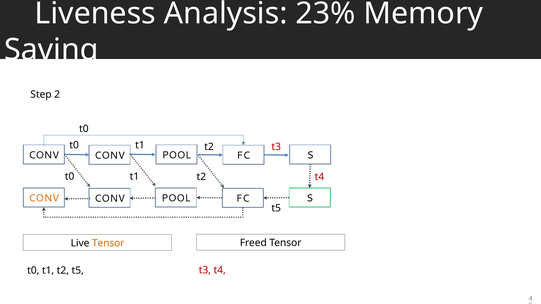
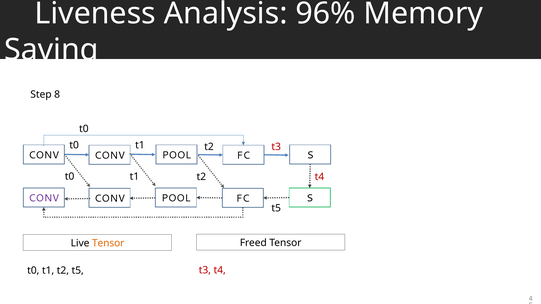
23%: 23% -> 96%
2: 2 -> 8
CONV at (44, 198) colour: orange -> purple
